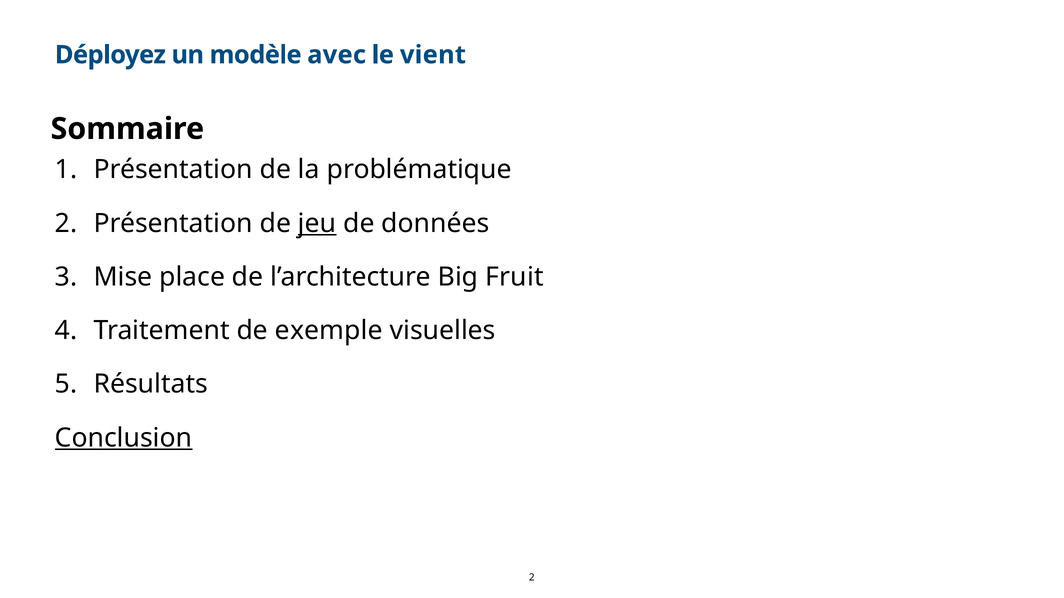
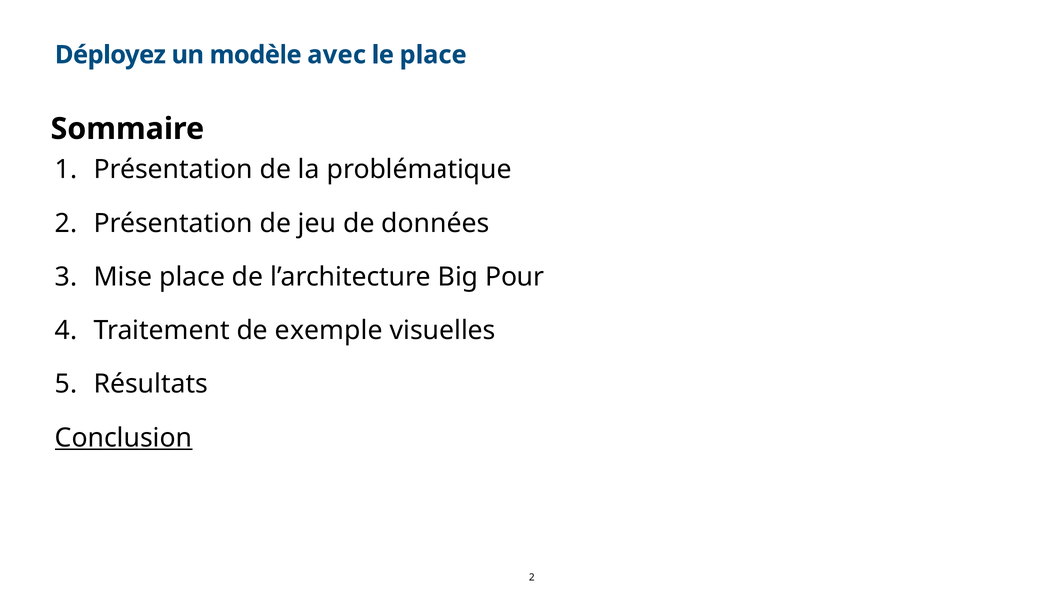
le vient: vient -> place
jeu underline: present -> none
Fruit: Fruit -> Pour
